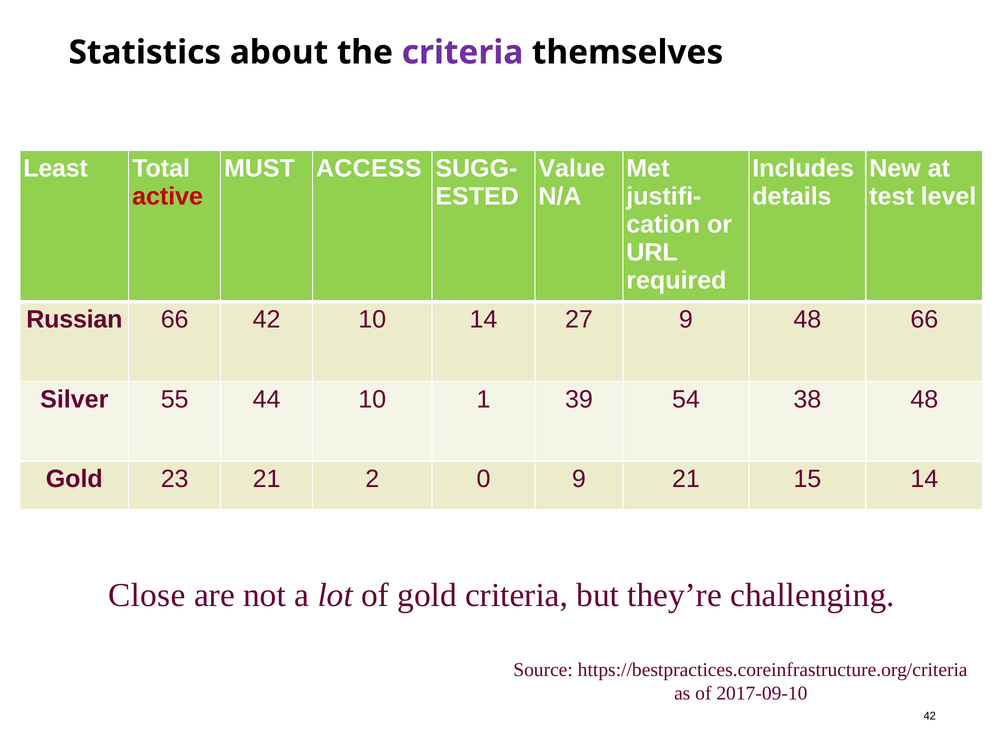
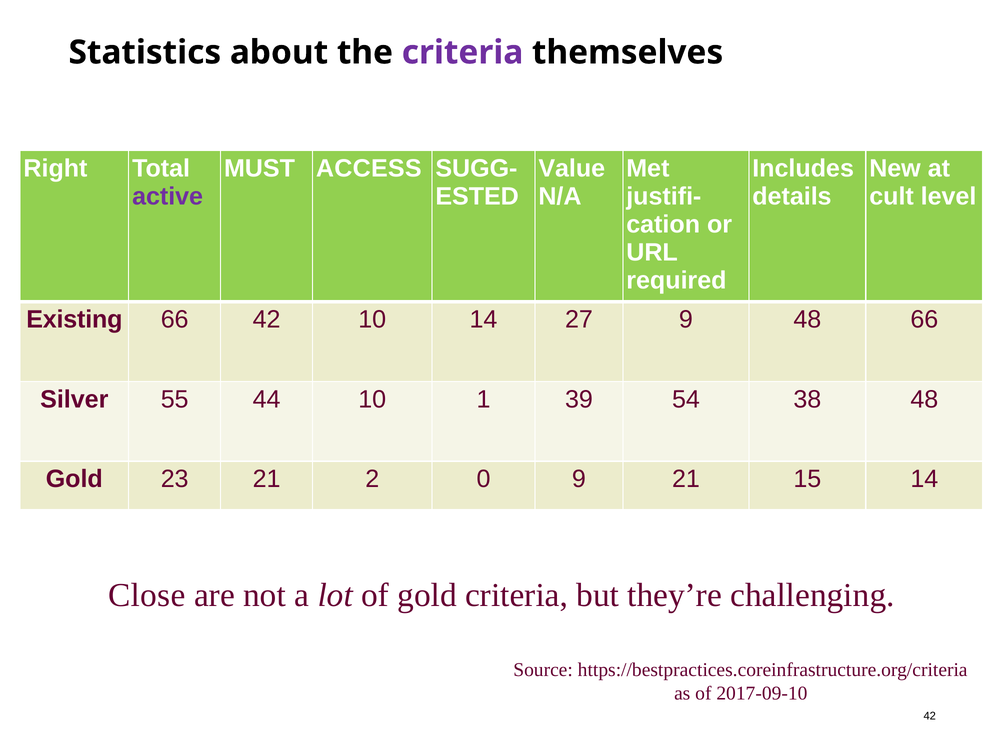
Least: Least -> Right
active colour: red -> purple
test: test -> cult
Russian: Russian -> Existing
